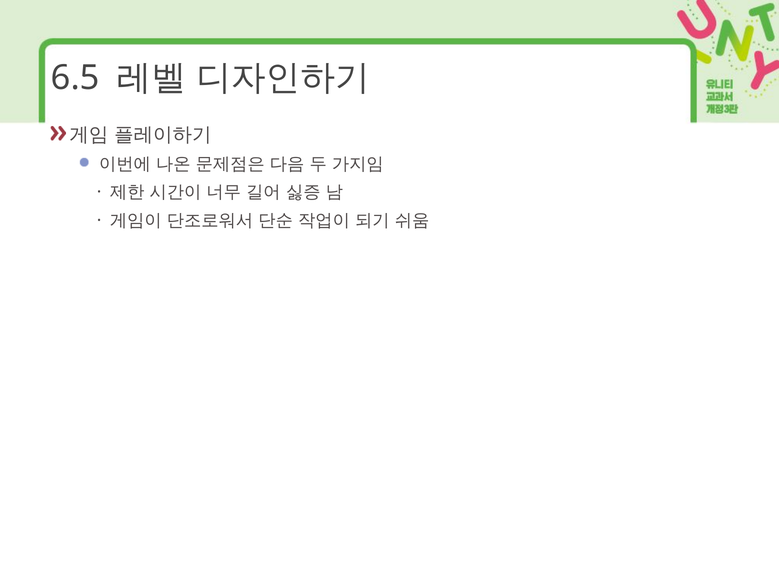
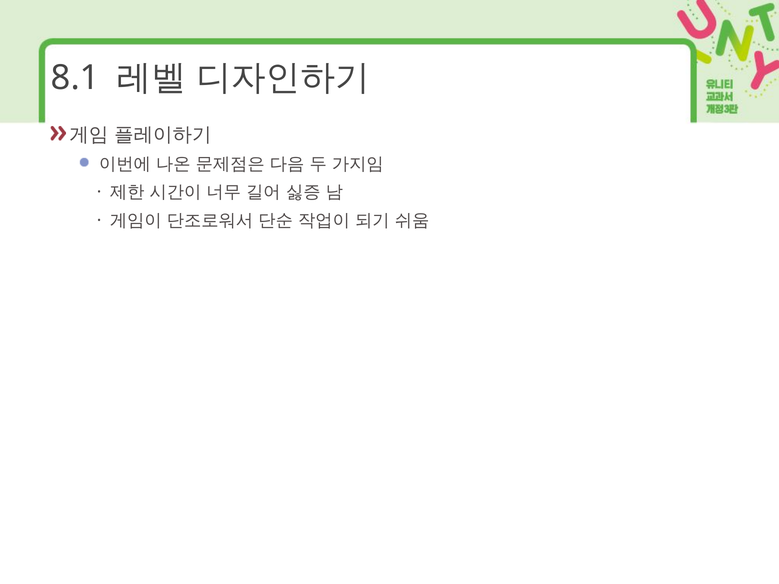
6.5: 6.5 -> 8.1
